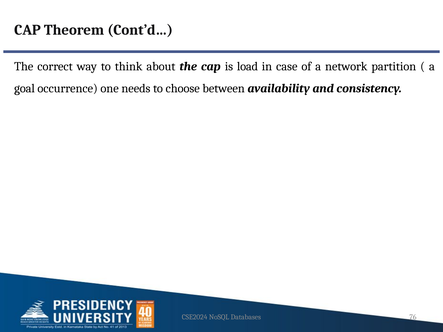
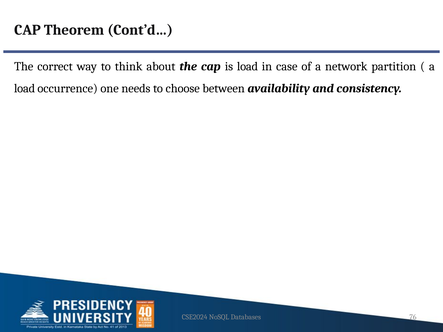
goal at (25, 89): goal -> load
